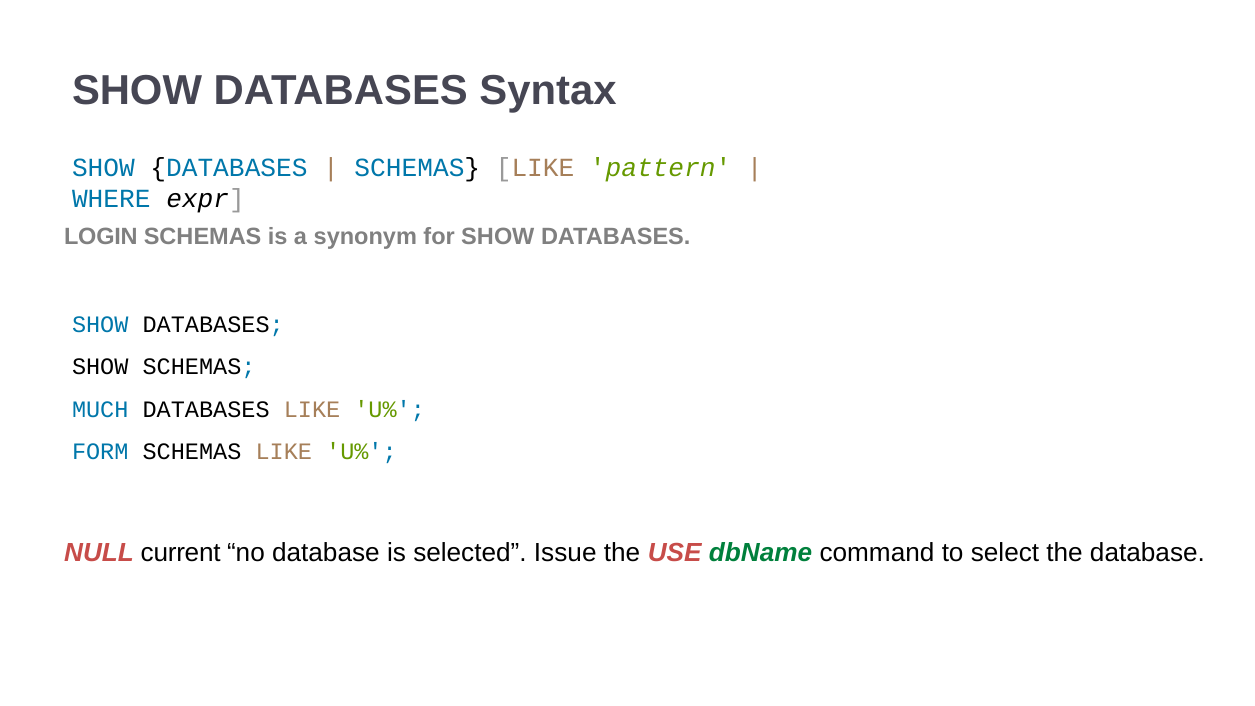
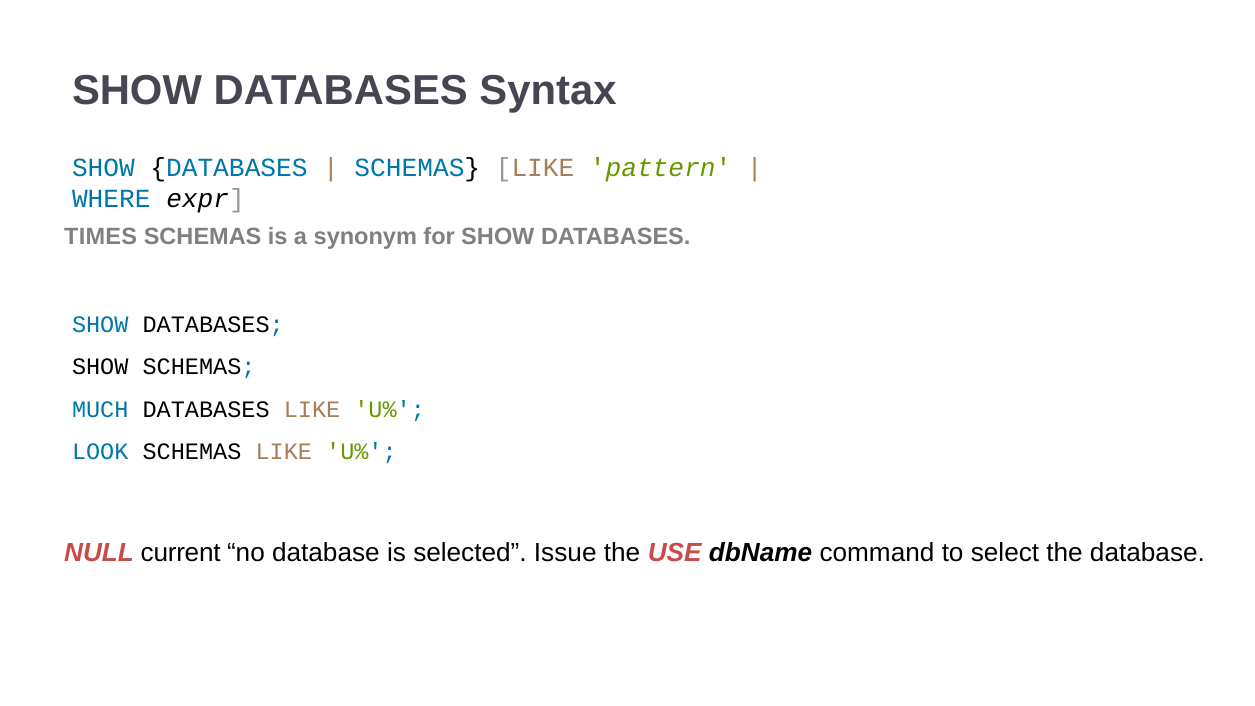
LOGIN: LOGIN -> TIMES
FORM: FORM -> LOOK
dbName colour: green -> black
